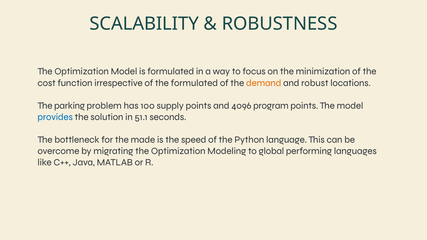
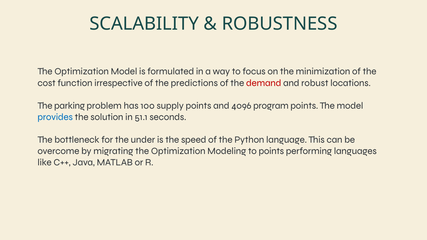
the formulated: formulated -> predictions
demand colour: orange -> red
made: made -> under
to global: global -> points
